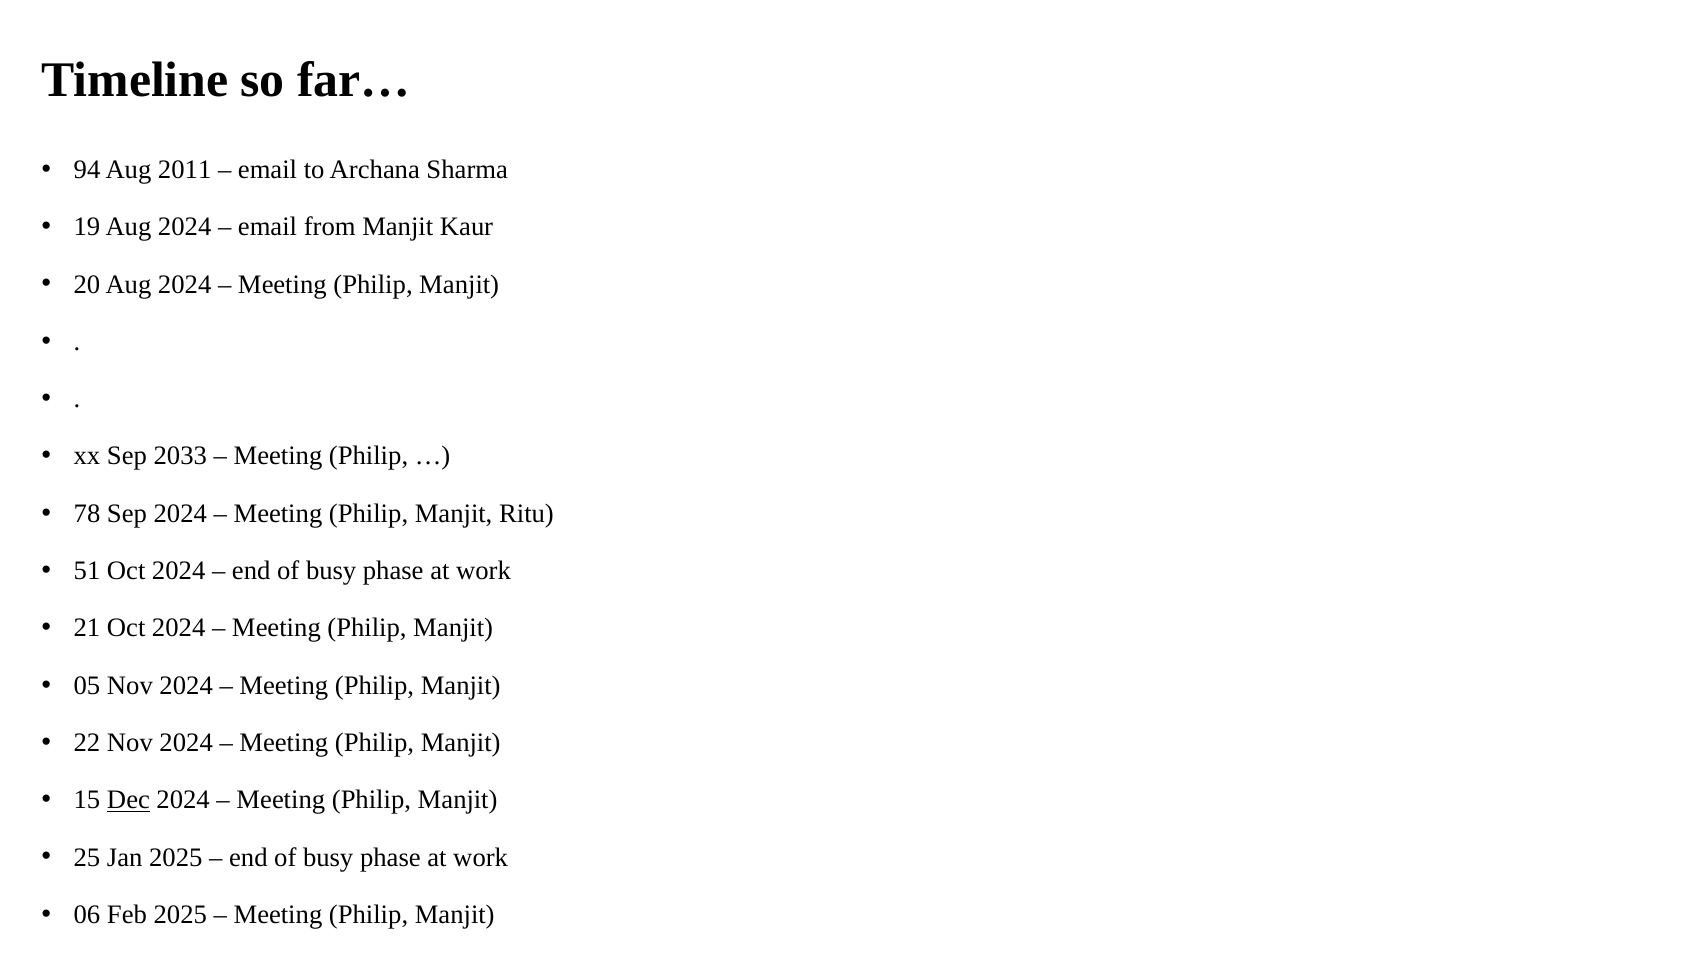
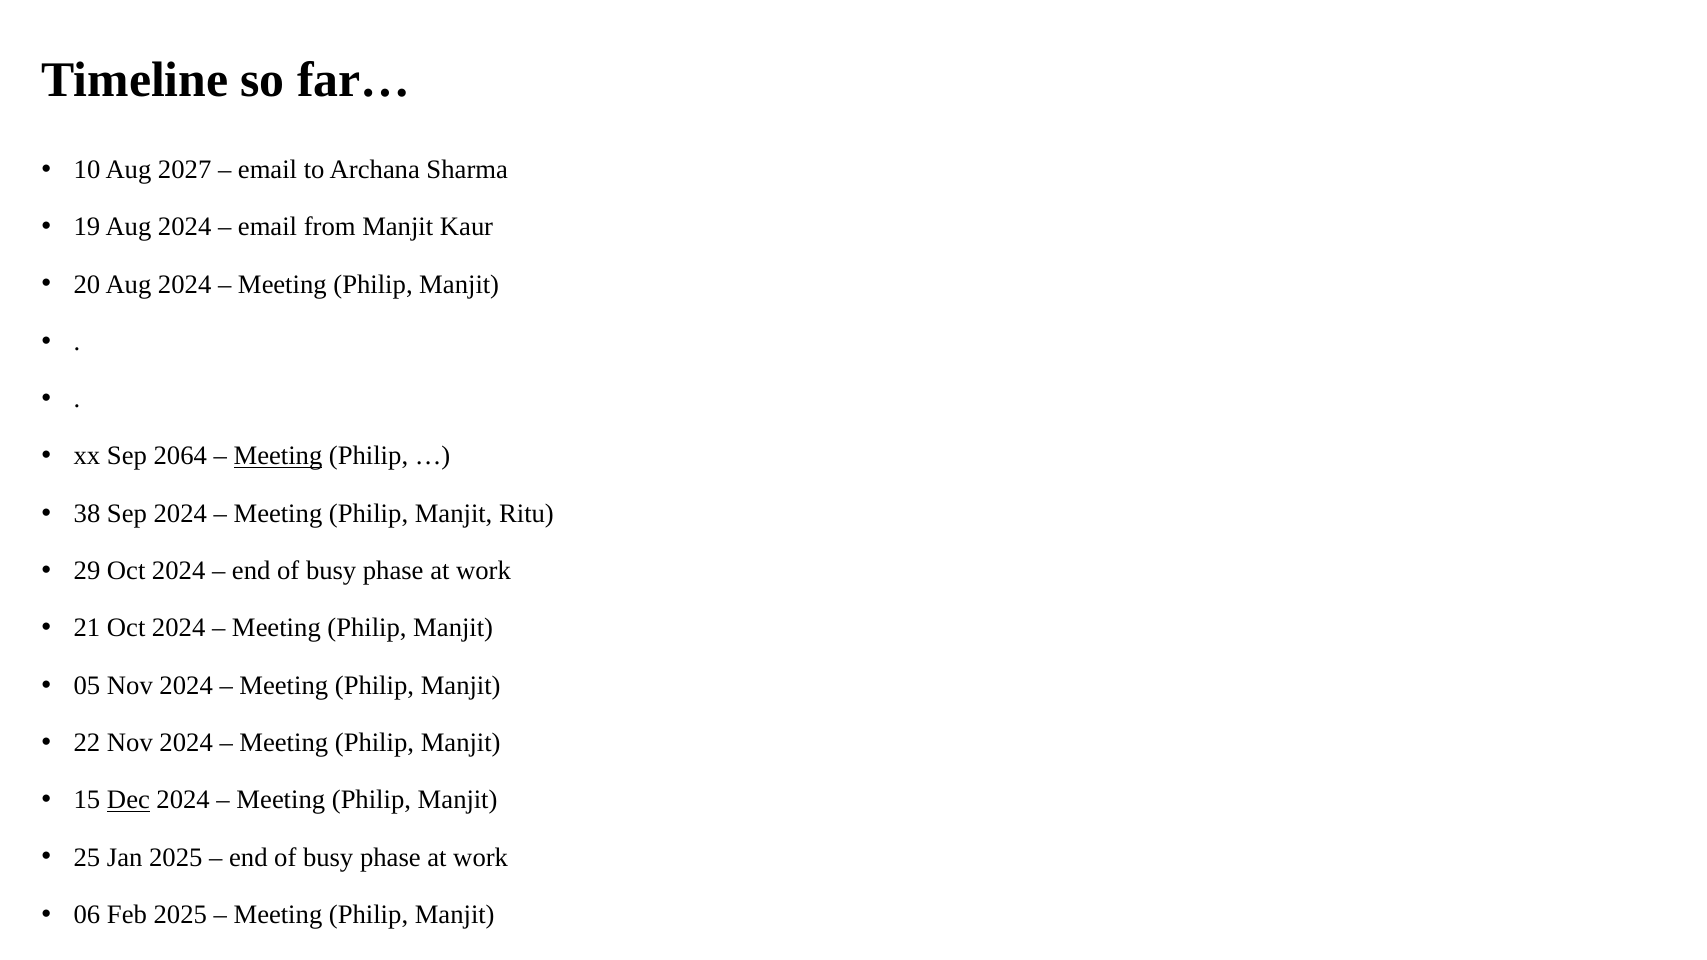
94: 94 -> 10
2011: 2011 -> 2027
2033: 2033 -> 2064
Meeting at (278, 456) underline: none -> present
78: 78 -> 38
51: 51 -> 29
